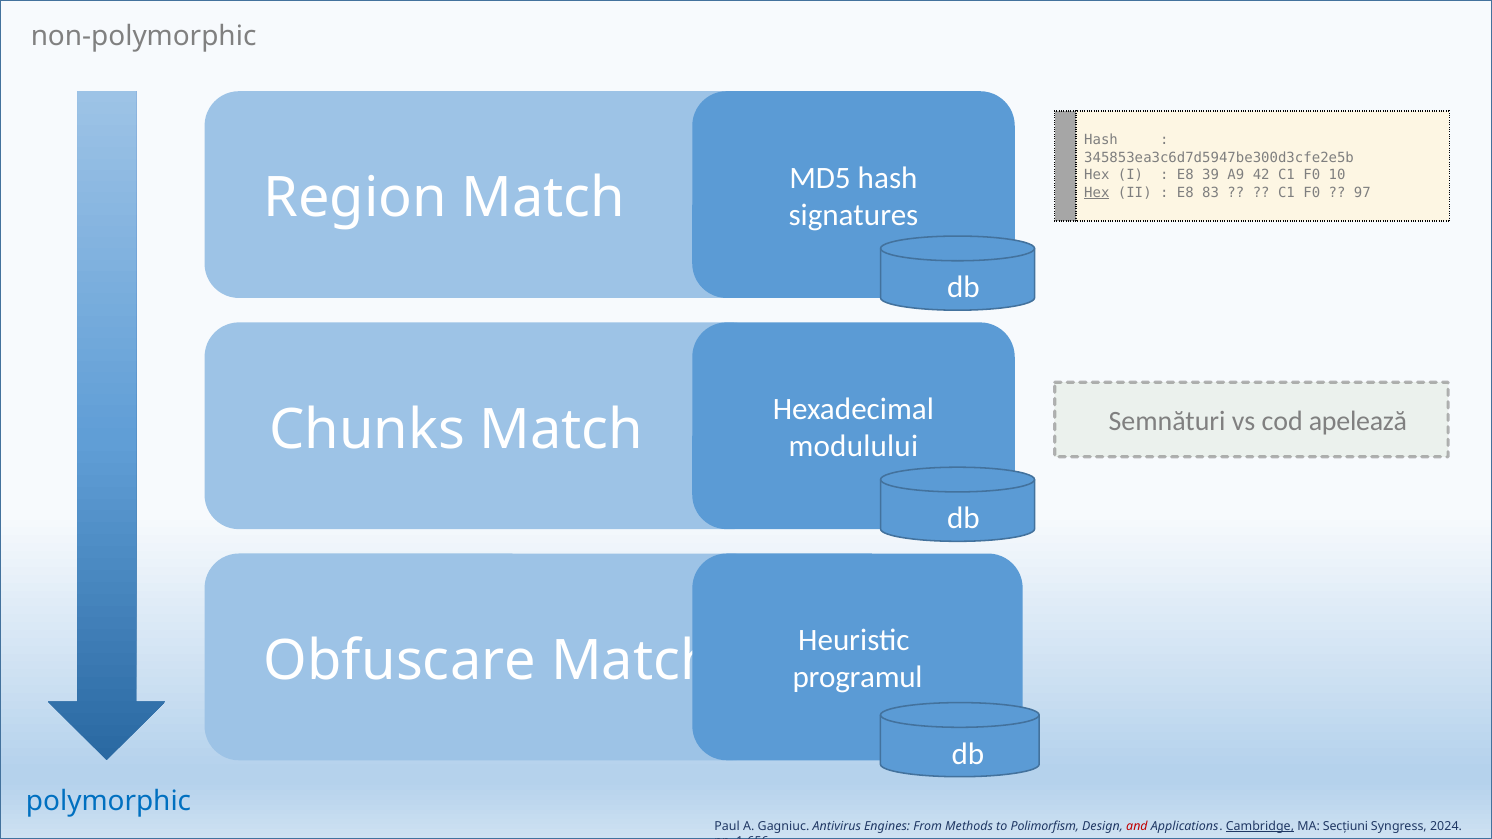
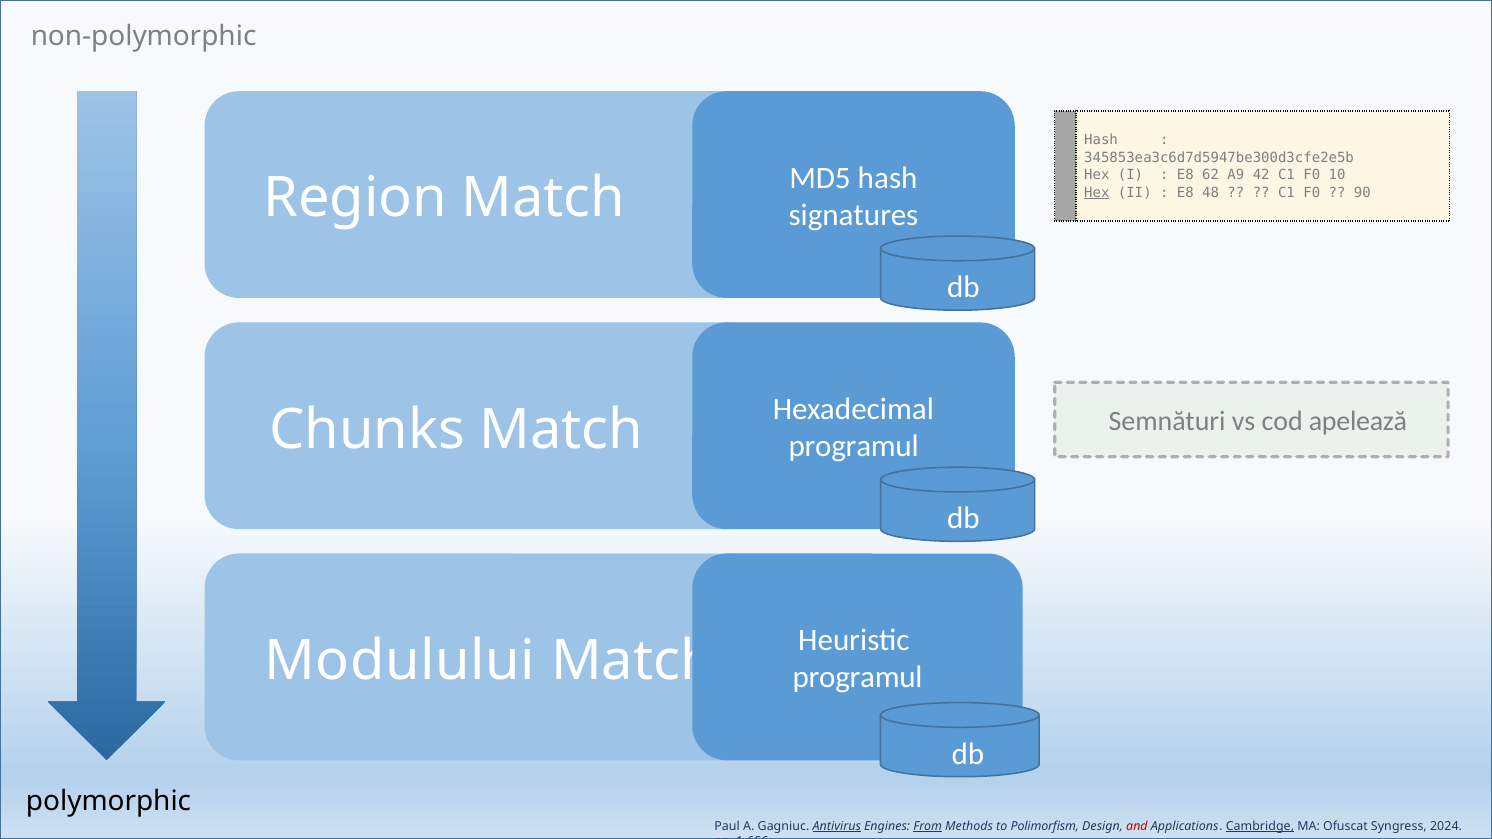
39: 39 -> 62
83: 83 -> 48
97: 97 -> 90
modulului at (853, 447): modulului -> programul
Obfuscare: Obfuscare -> Modulului
polymorphic colour: blue -> black
Antivirus underline: none -> present
From underline: none -> present
Secțiuni: Secțiuni -> Ofuscat
